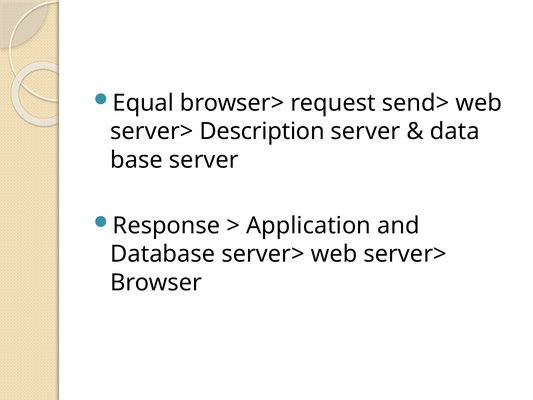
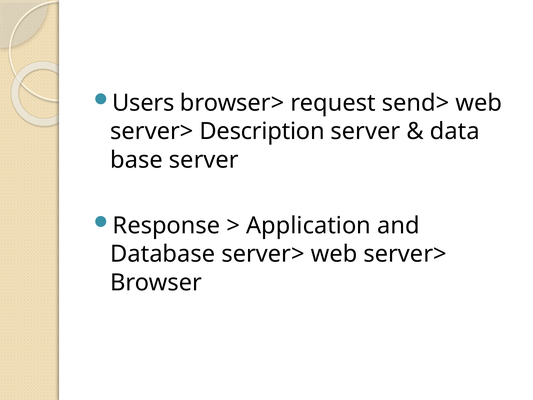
Equal: Equal -> Users
